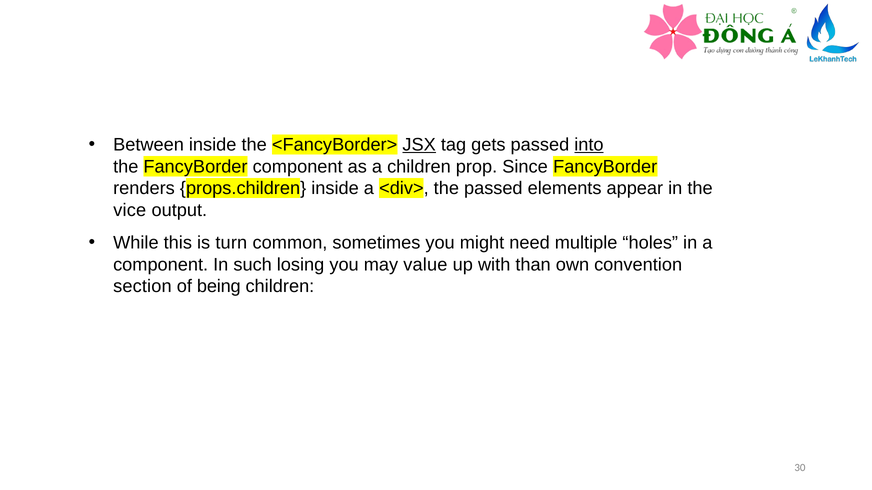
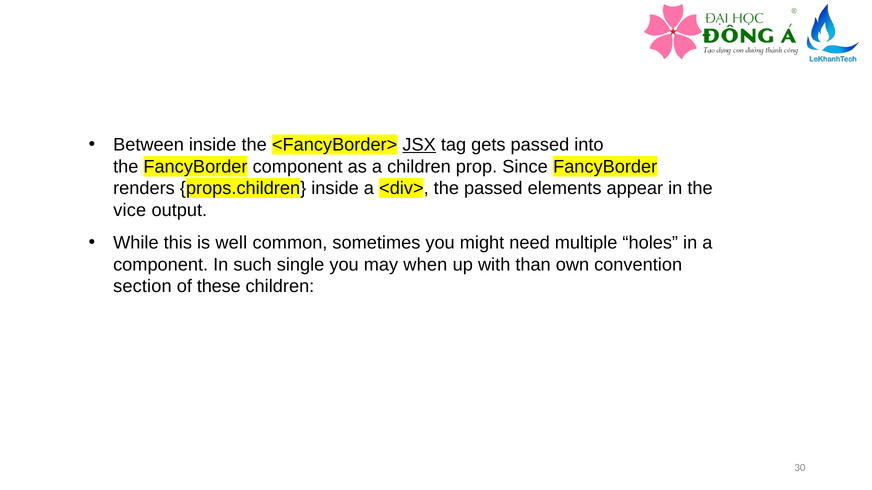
into underline: present -> none
turn: turn -> well
losing: losing -> single
value: value -> when
being: being -> these
